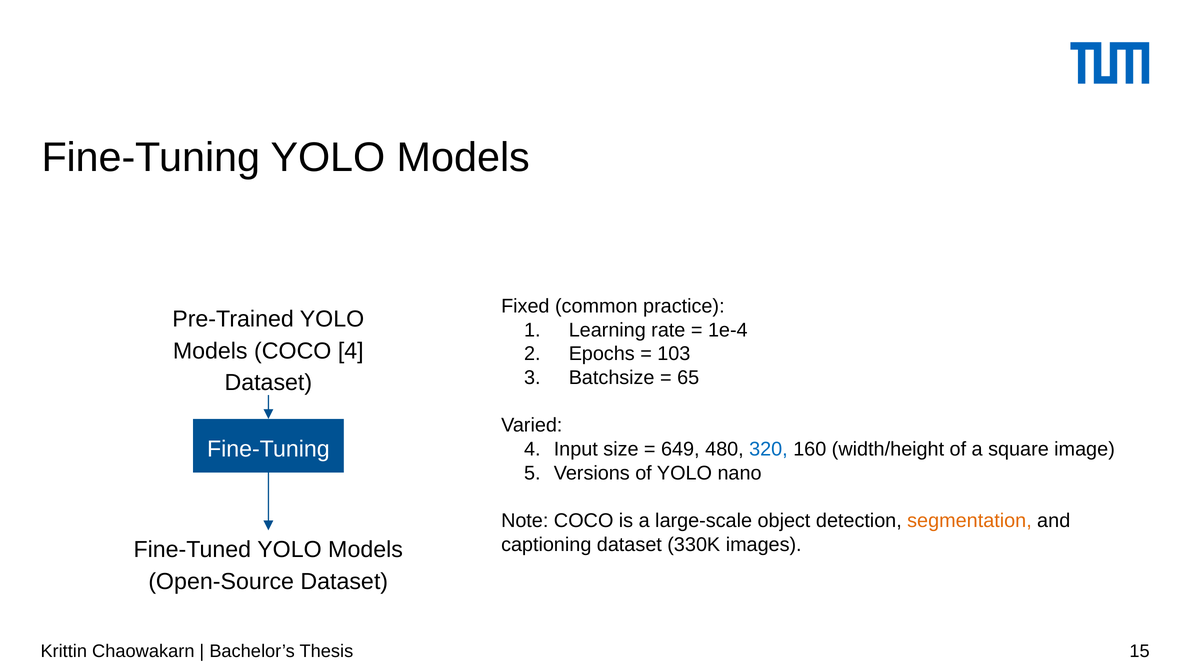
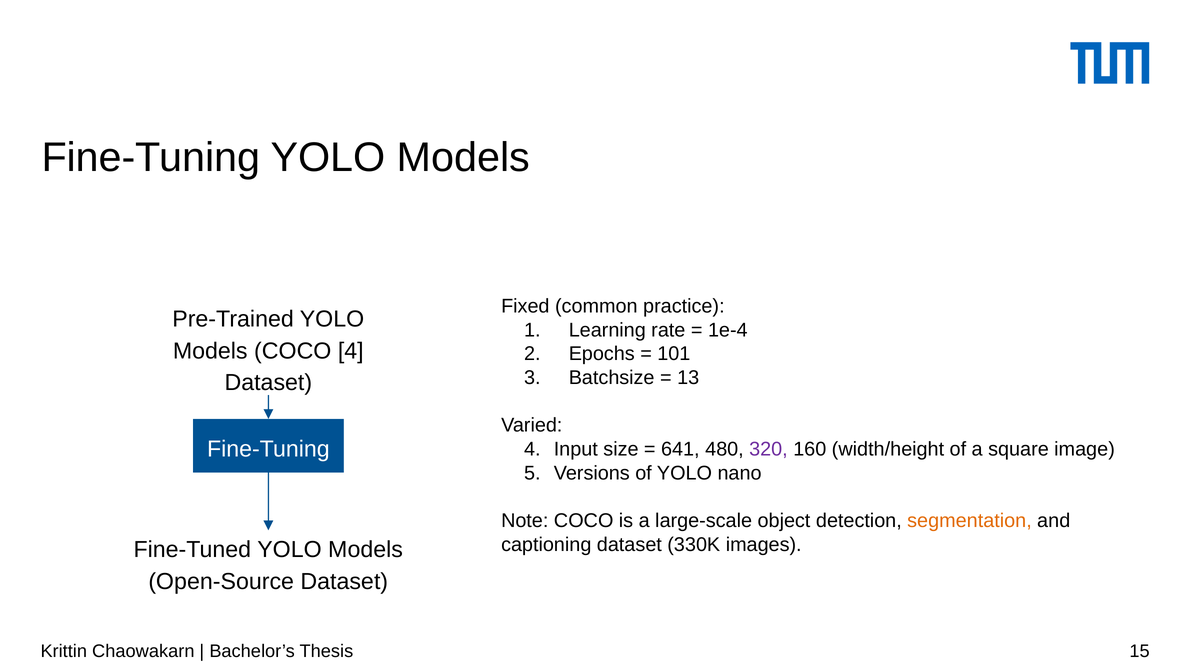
103: 103 -> 101
65: 65 -> 13
649: 649 -> 641
320 colour: blue -> purple
